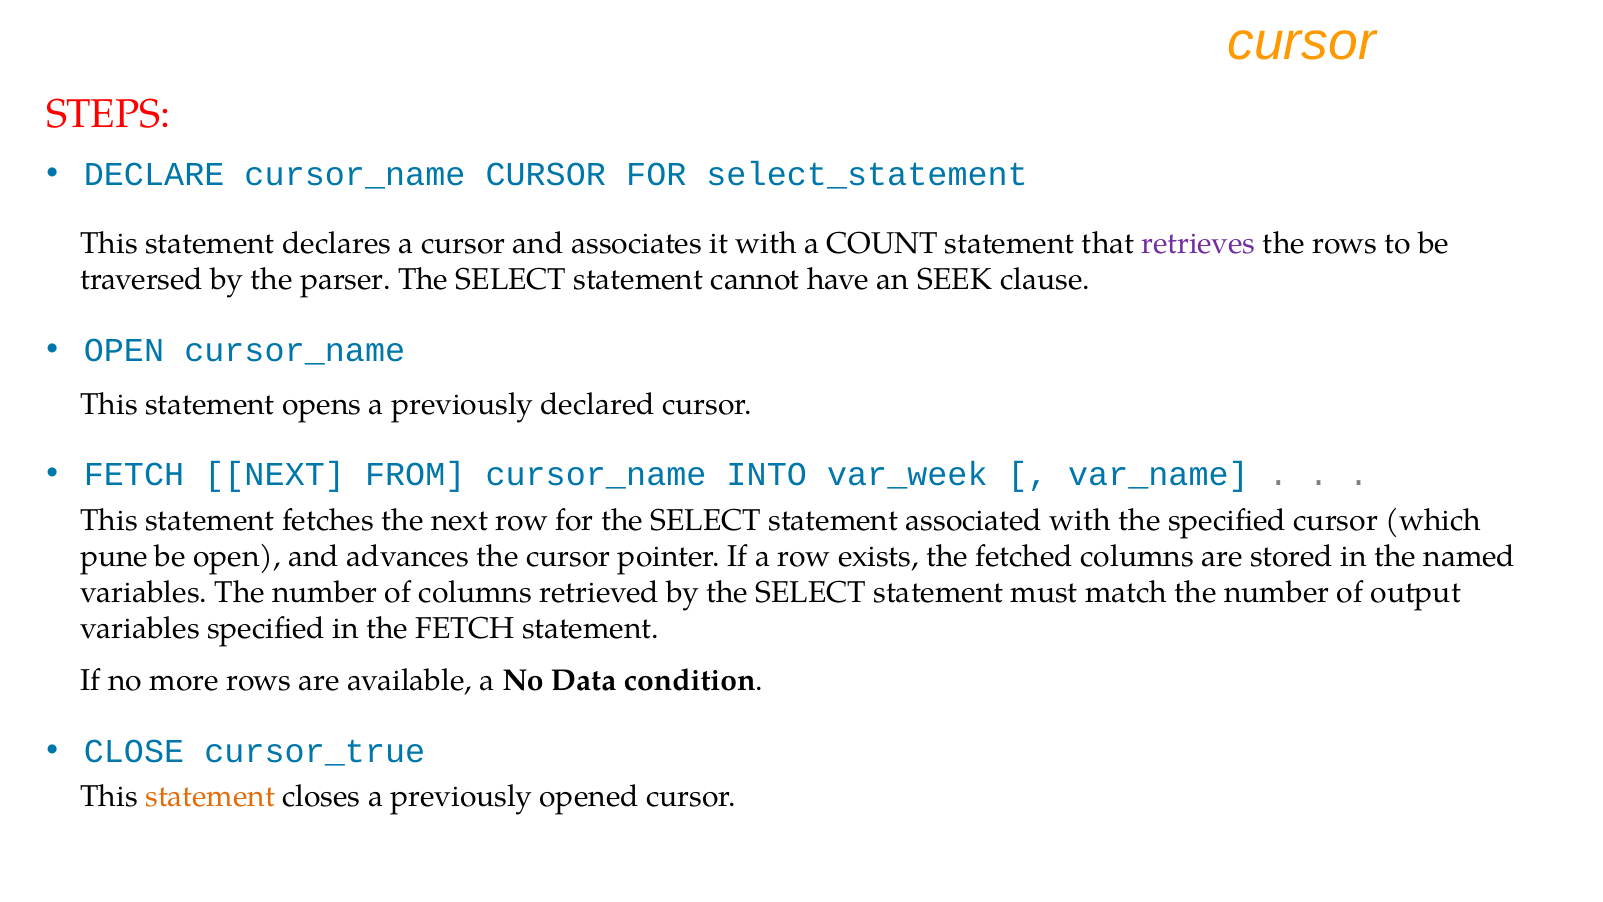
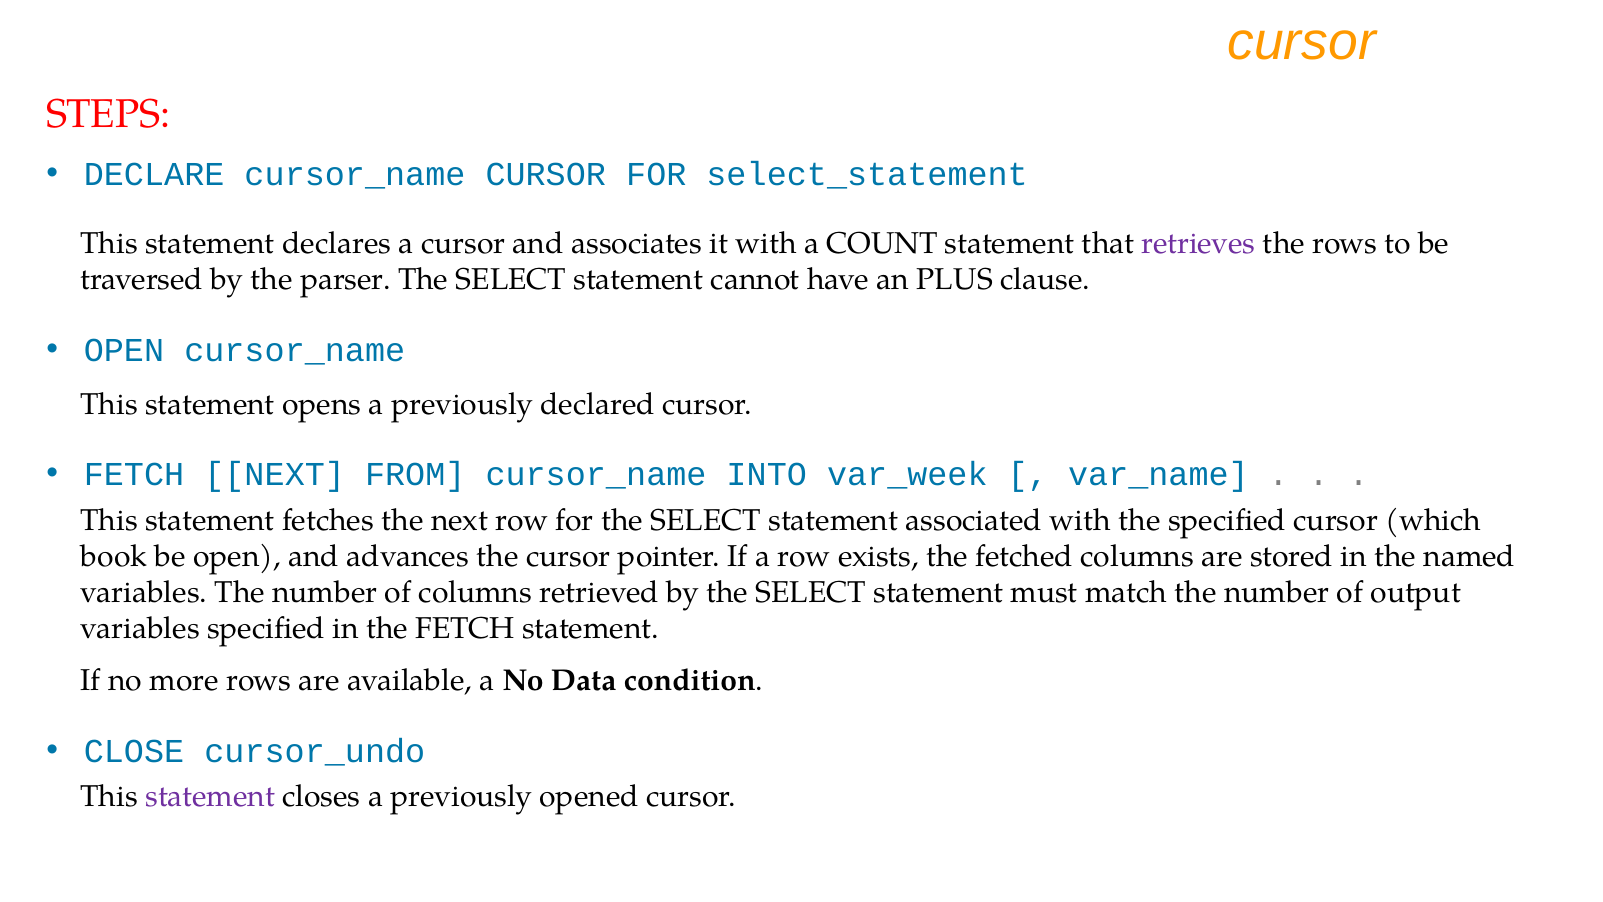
SEEK: SEEK -> PLUS
pune: pune -> book
cursor_true: cursor_true -> cursor_undo
statement at (210, 797) colour: orange -> purple
